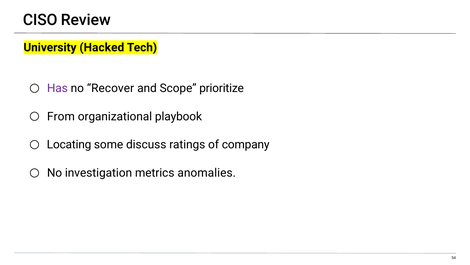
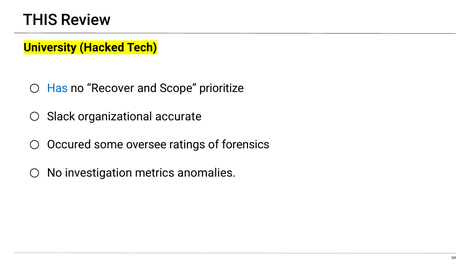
CISO: CISO -> THIS
Has colour: purple -> blue
From: From -> Slack
playbook: playbook -> accurate
Locating: Locating -> Occured
discuss: discuss -> oversee
company: company -> forensics
